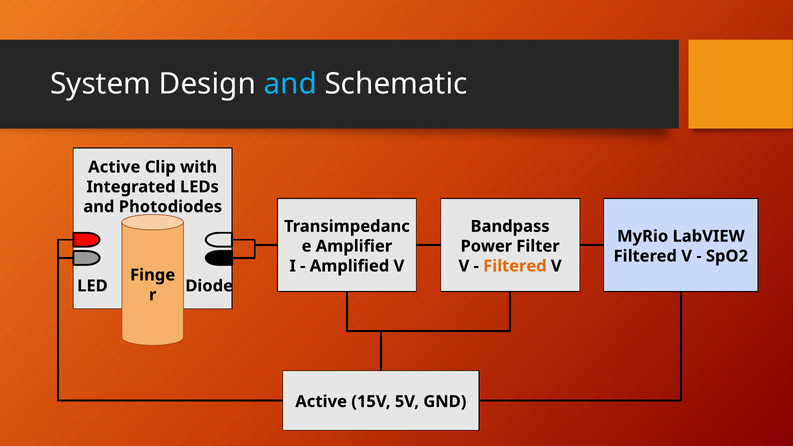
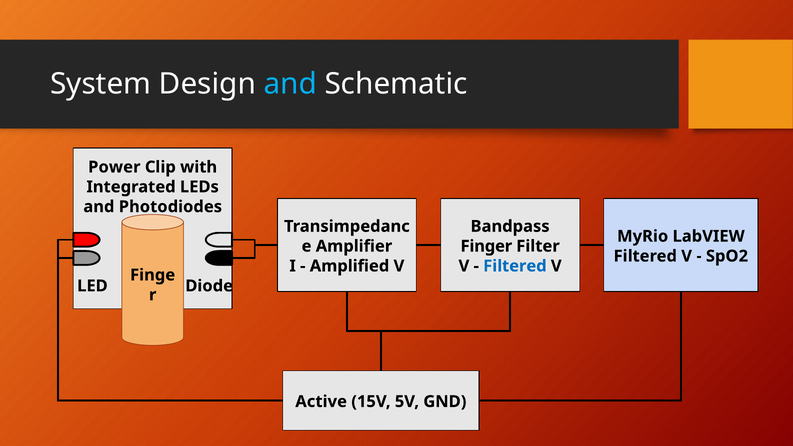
Active at (114, 167): Active -> Power
Power: Power -> Finger
Filtered at (515, 266) colour: orange -> blue
